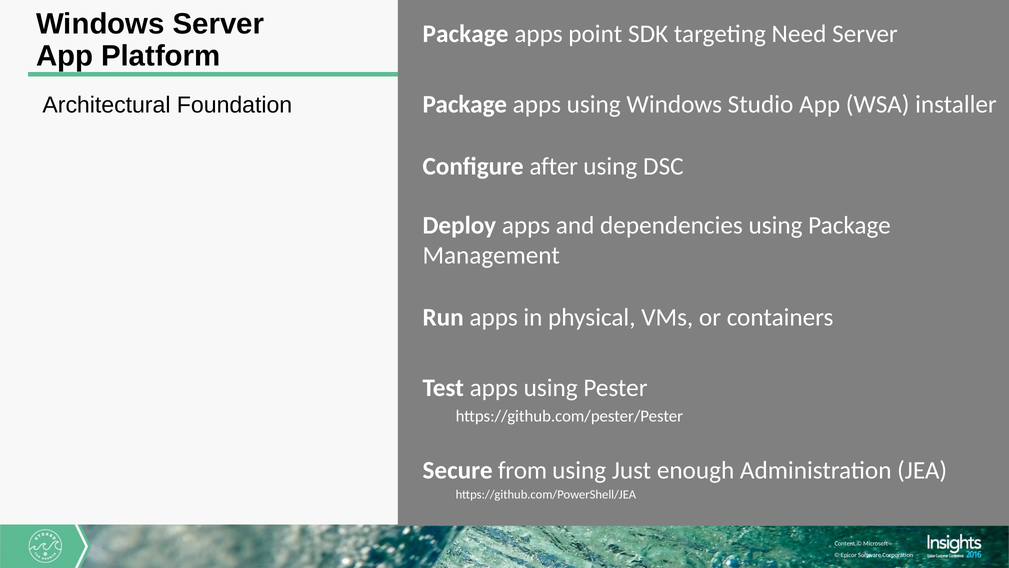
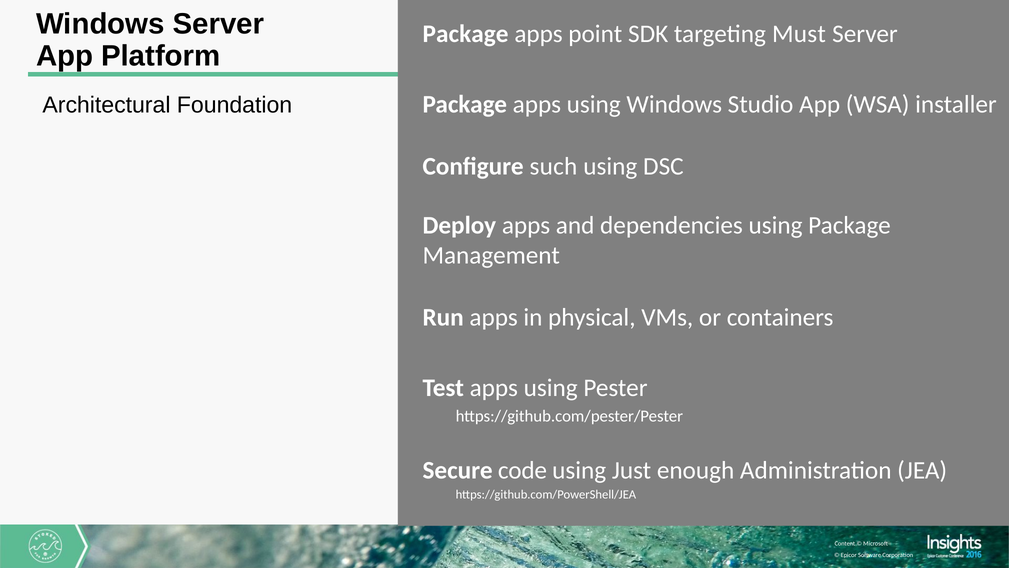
Need: Need -> Must
after: after -> such
from: from -> code
